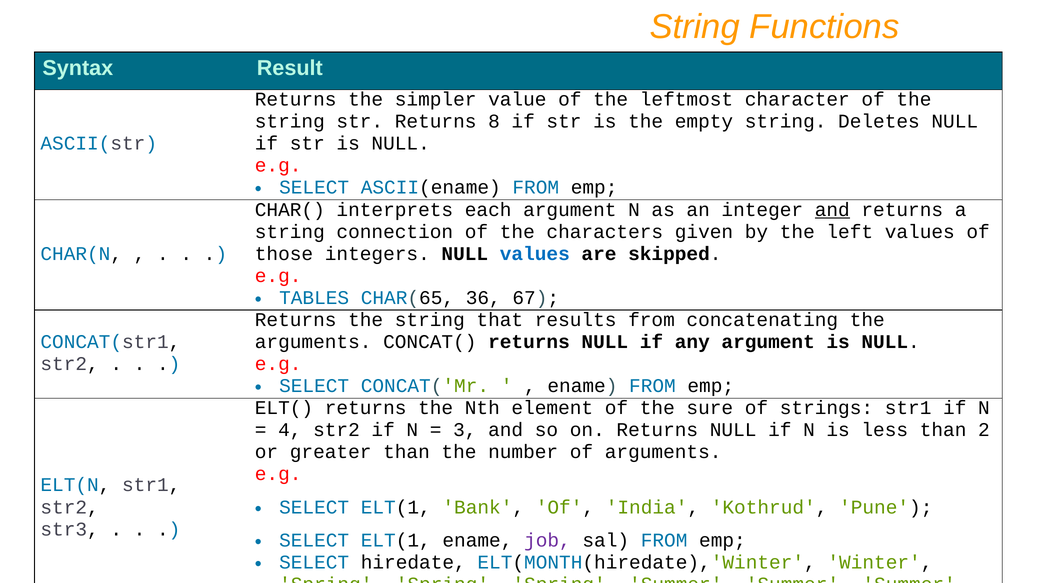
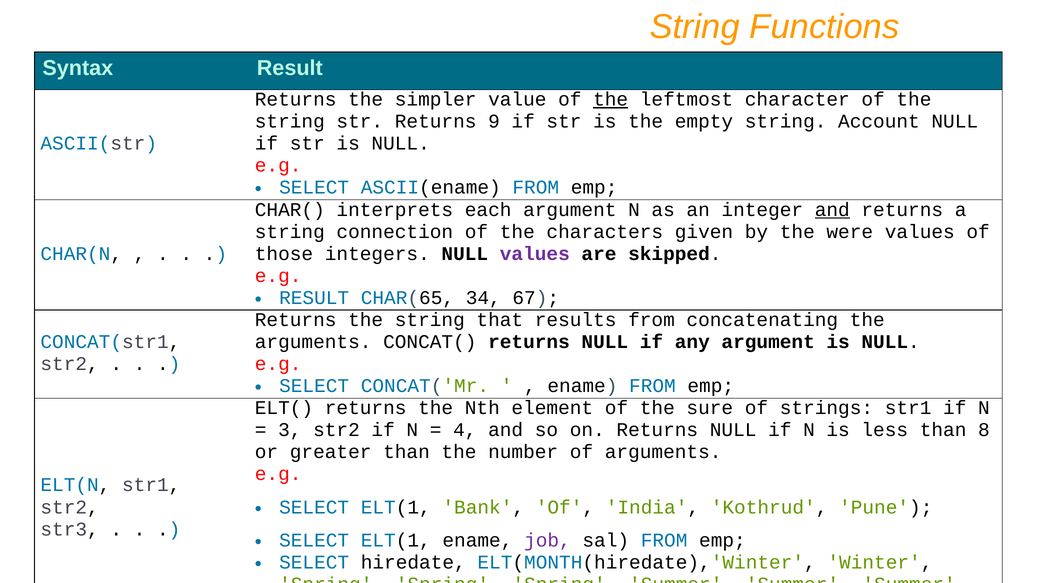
the at (611, 99) underline: none -> present
8: 8 -> 9
Deletes: Deletes -> Account
left: left -> were
values at (535, 254) colour: blue -> purple
TABLES at (314, 298): TABLES -> RESULT
36: 36 -> 34
4: 4 -> 3
3: 3 -> 4
2: 2 -> 8
